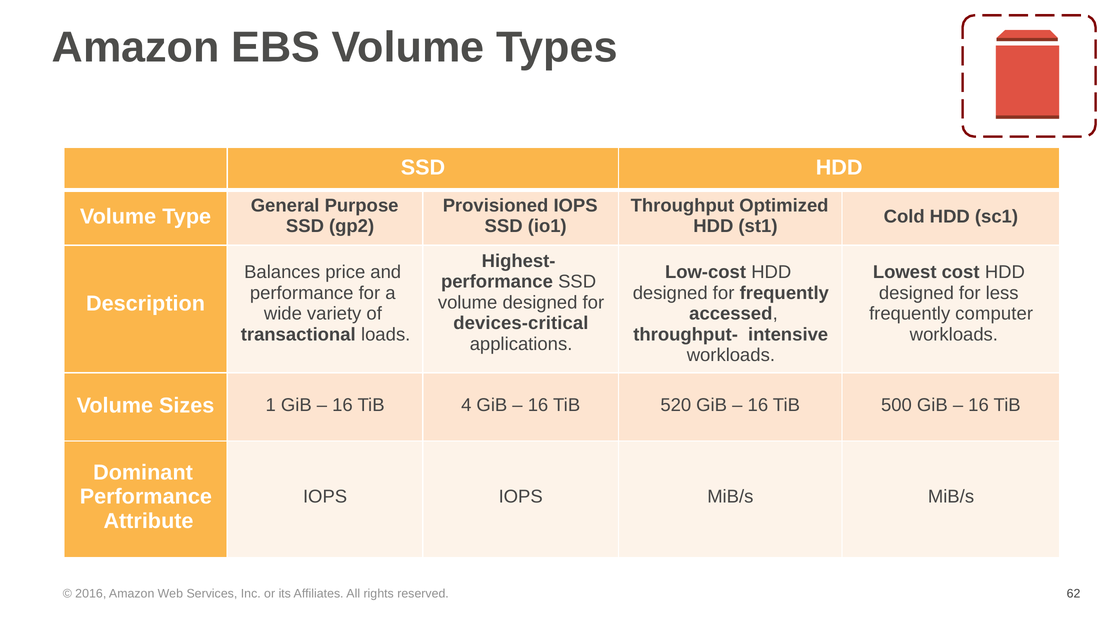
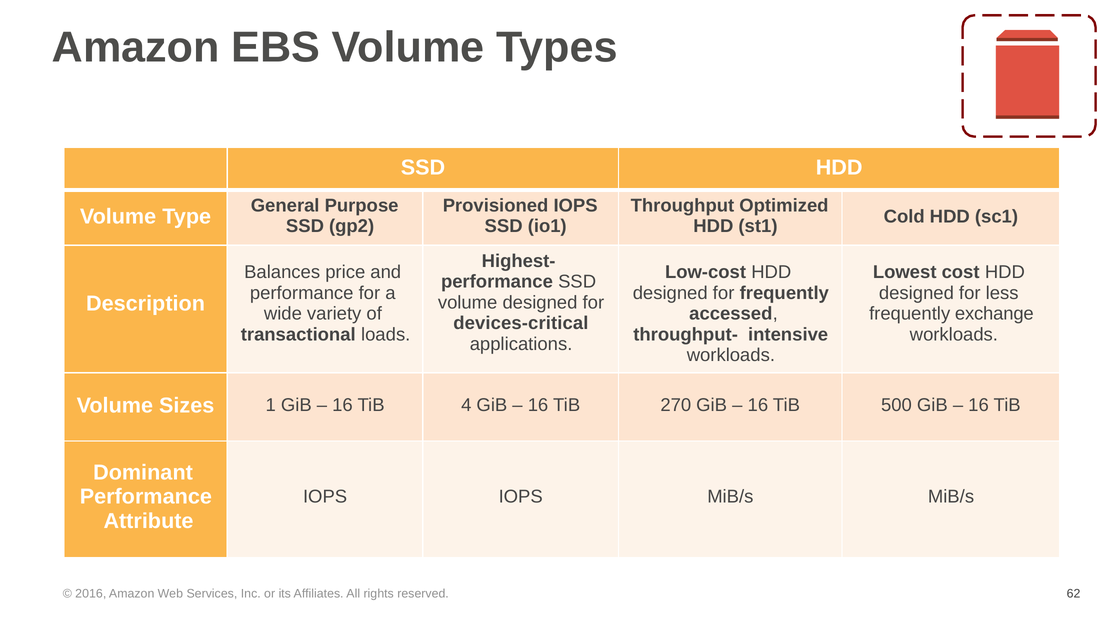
computer: computer -> exchange
520: 520 -> 270
